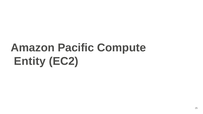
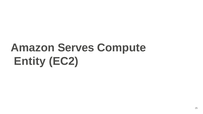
Pacific: Pacific -> Serves
